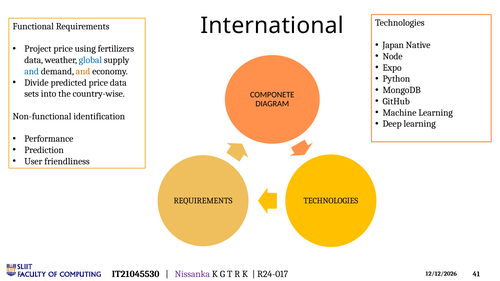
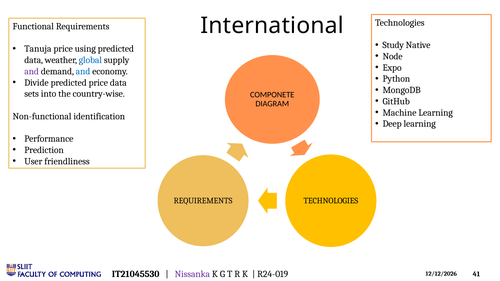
Japan: Japan -> Study
Project: Project -> Tanuja
using fertilizers: fertilizers -> predicted
and at (32, 71) colour: blue -> purple
and at (83, 71) colour: orange -> blue
R24-017: R24-017 -> R24-019
